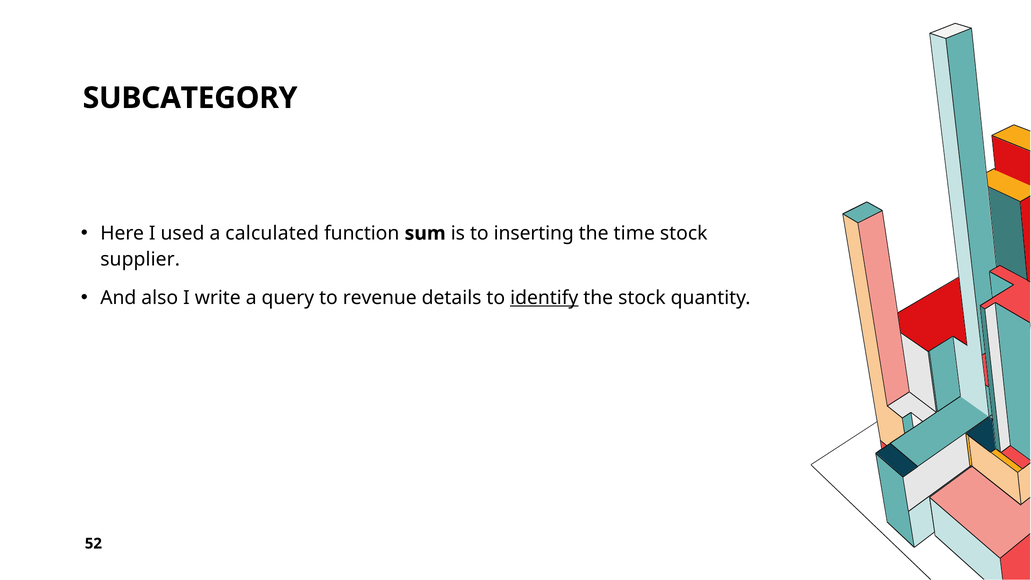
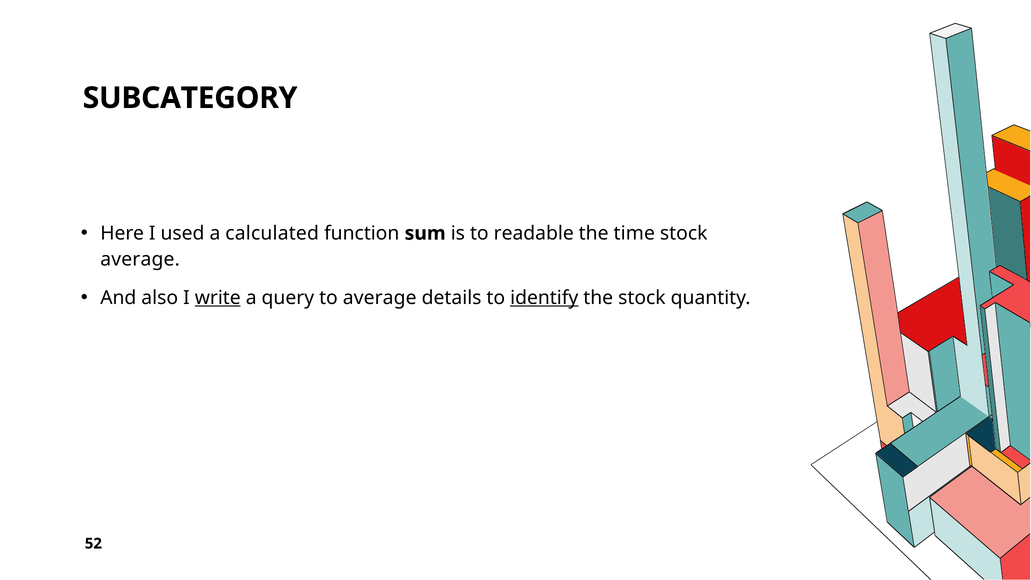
inserting: inserting -> readable
supplier at (140, 259): supplier -> average
write underline: none -> present
to revenue: revenue -> average
